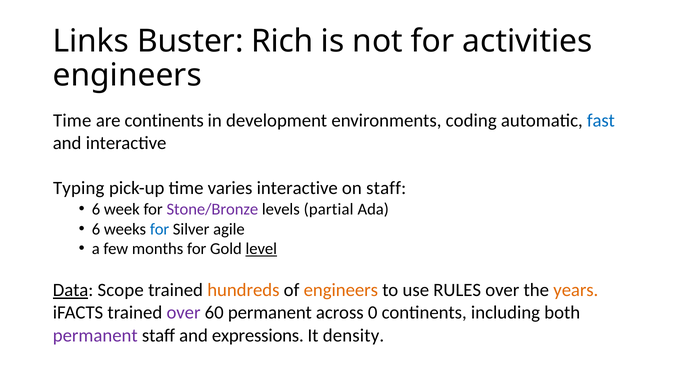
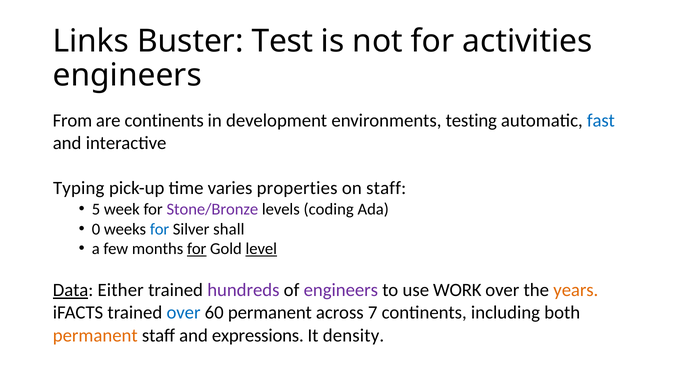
Rich: Rich -> Test
Time at (72, 120): Time -> From
coding: coding -> testing
varies interactive: interactive -> properties
6 at (96, 209): 6 -> 5
partial: partial -> coding
6 at (96, 229): 6 -> 0
agile: agile -> shall
for at (197, 249) underline: none -> present
Scope: Scope -> Either
hundreds colour: orange -> purple
engineers at (341, 290) colour: orange -> purple
RULES: RULES -> WORK
over at (184, 313) colour: purple -> blue
0: 0 -> 7
permanent at (95, 335) colour: purple -> orange
